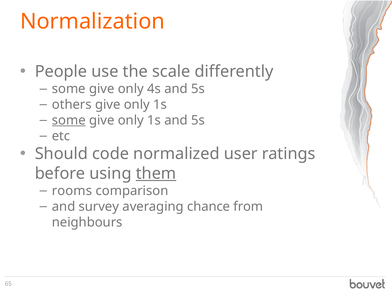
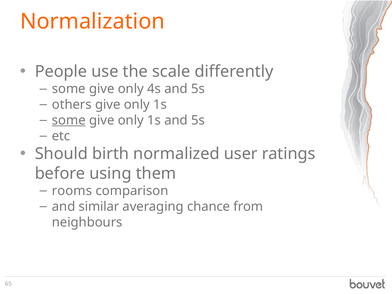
code: code -> birth
them underline: present -> none
survey: survey -> similar
